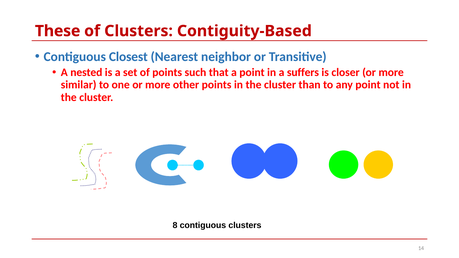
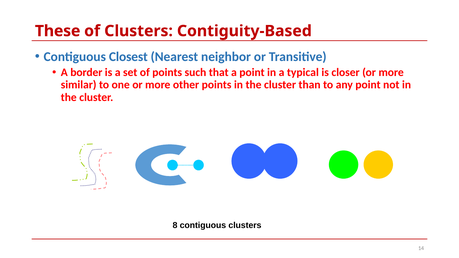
nested: nested -> border
suffers: suffers -> typical
